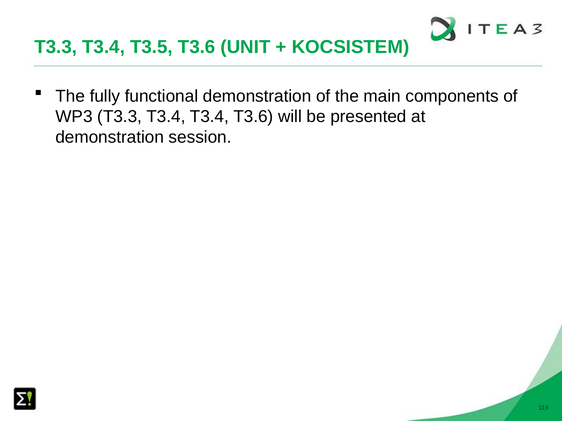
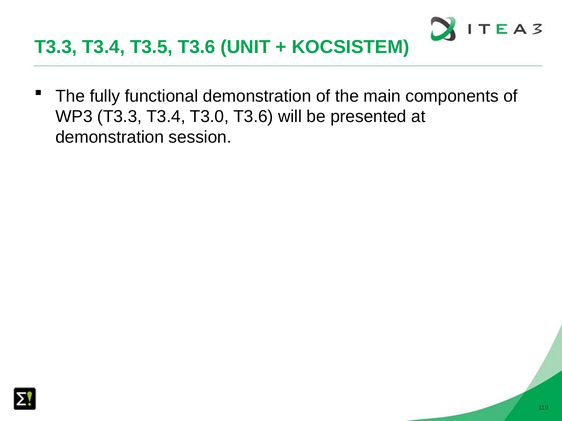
T3.4 T3.4: T3.4 -> T3.0
